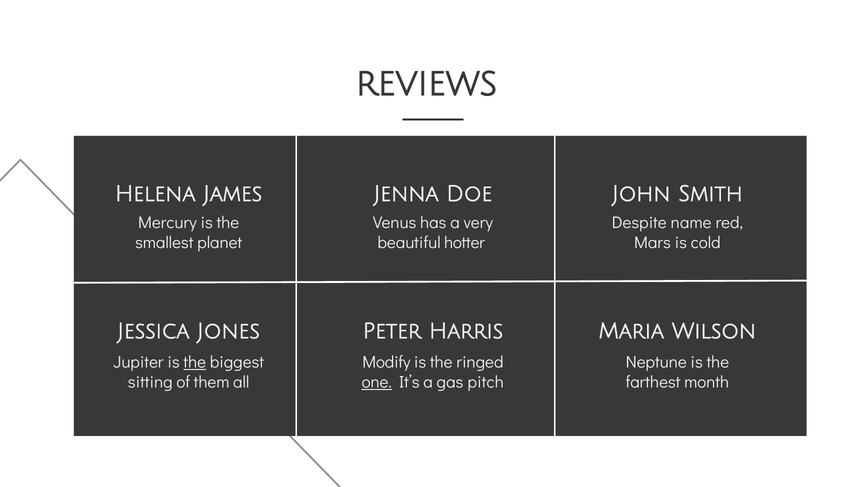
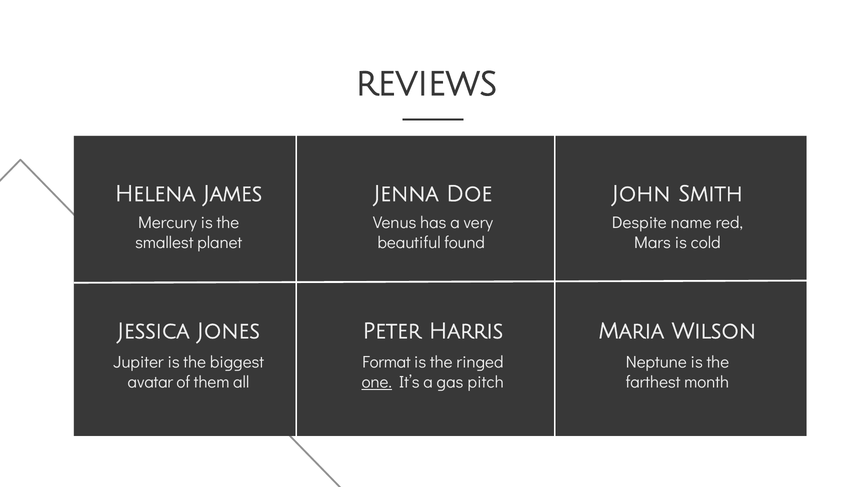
hotter: hotter -> found
the at (195, 362) underline: present -> none
Modify: Modify -> Format
sitting: sitting -> avatar
